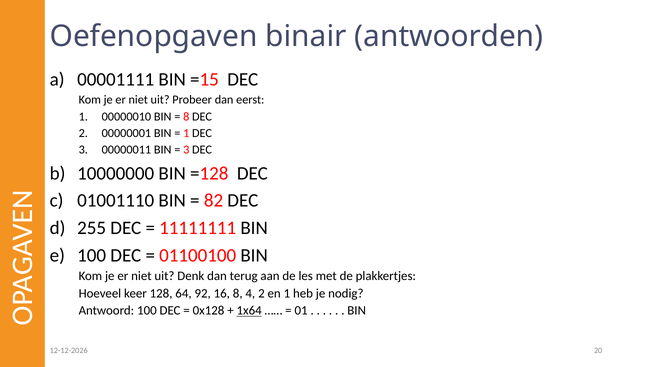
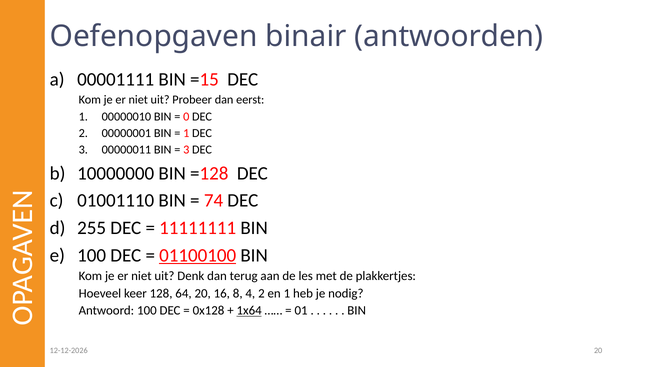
8 at (186, 116): 8 -> 0
82: 82 -> 74
01100100 underline: none -> present
64 92: 92 -> 20
